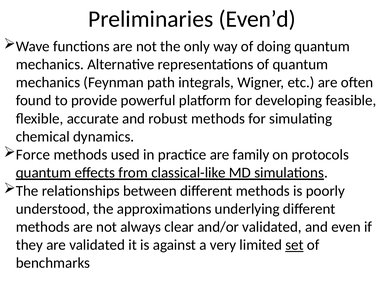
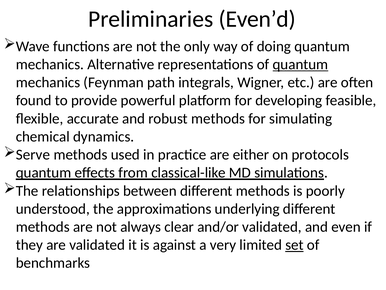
quantum at (300, 64) underline: none -> present
Force: Force -> Serve
family: family -> either
